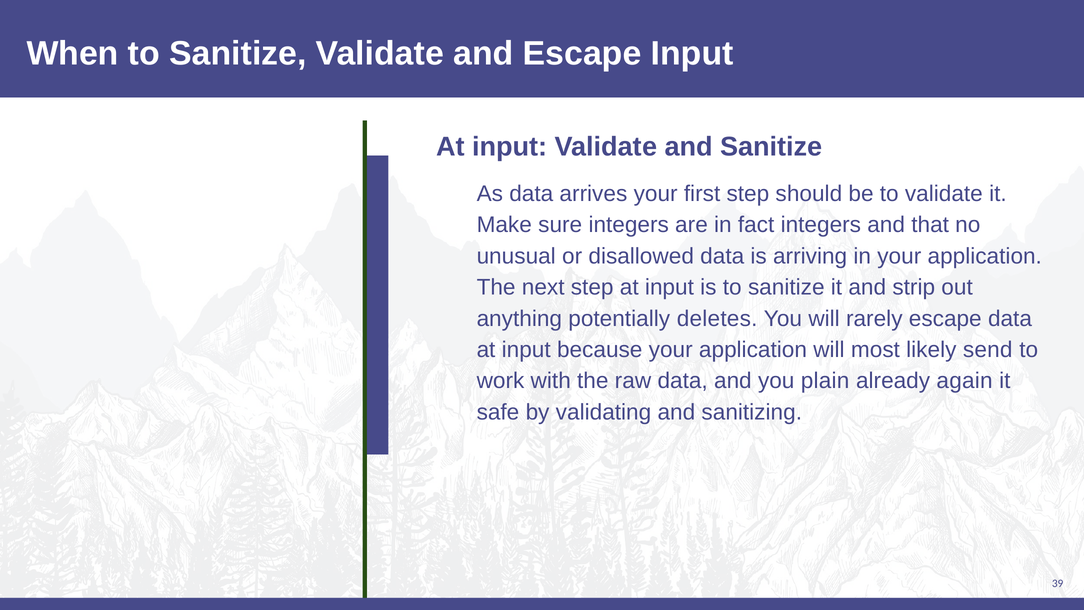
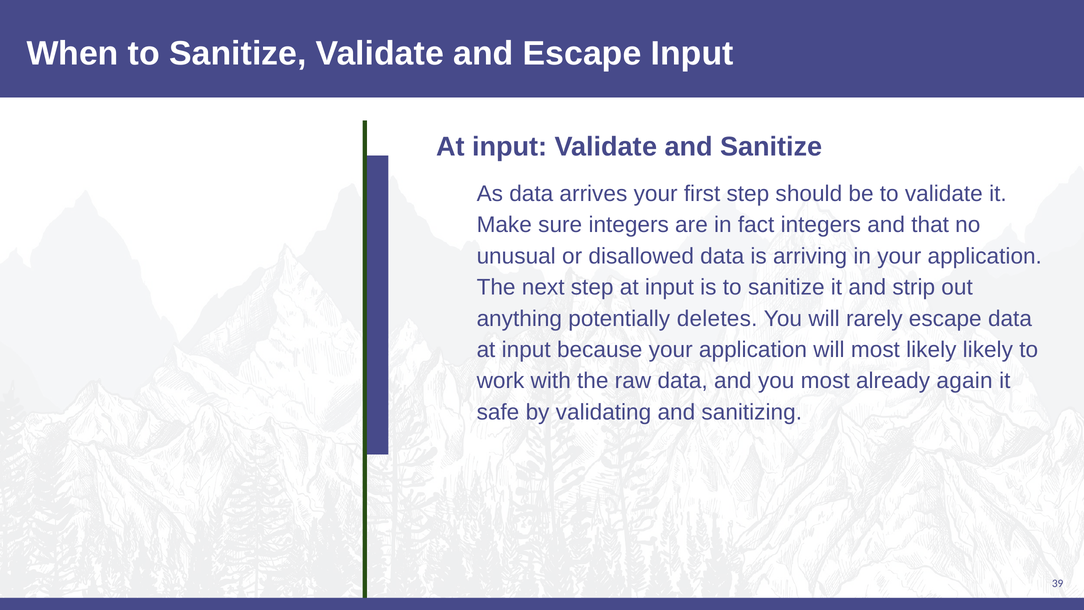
likely send: send -> likely
you plain: plain -> most
